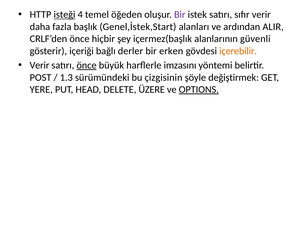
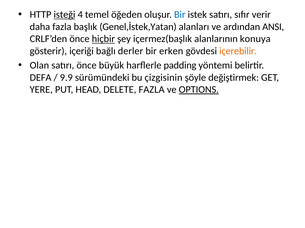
Bir at (180, 15) colour: purple -> blue
Genel,İstek,Start: Genel,İstek,Start -> Genel,İstek,Yatan
ALIR: ALIR -> ANSI
hiçbir underline: none -> present
güvenli: güvenli -> konuya
Verir at (39, 65): Verir -> Olan
önce at (87, 65) underline: present -> none
imzasını: imzasını -> padding
POST: POST -> DEFA
1.3: 1.3 -> 9.9
DELETE ÜZERE: ÜZERE -> FAZLA
